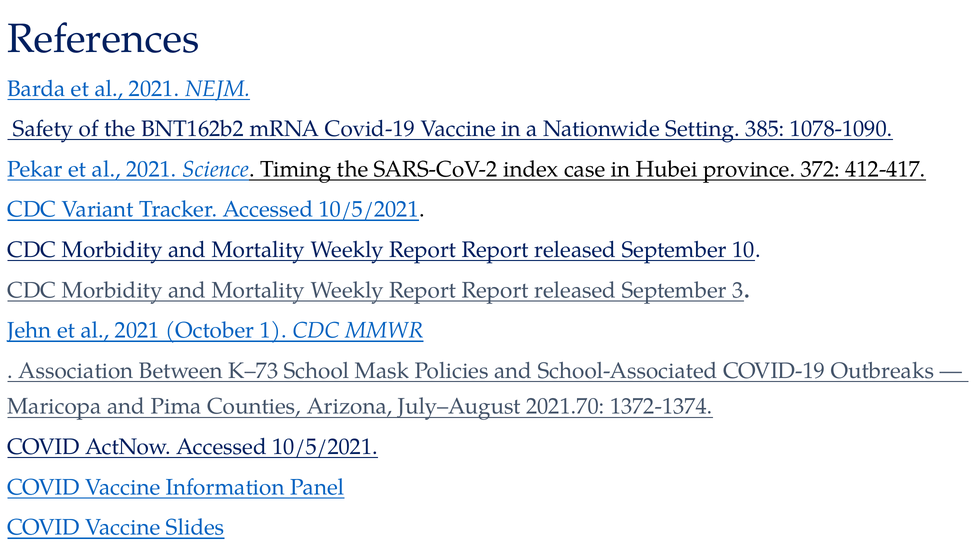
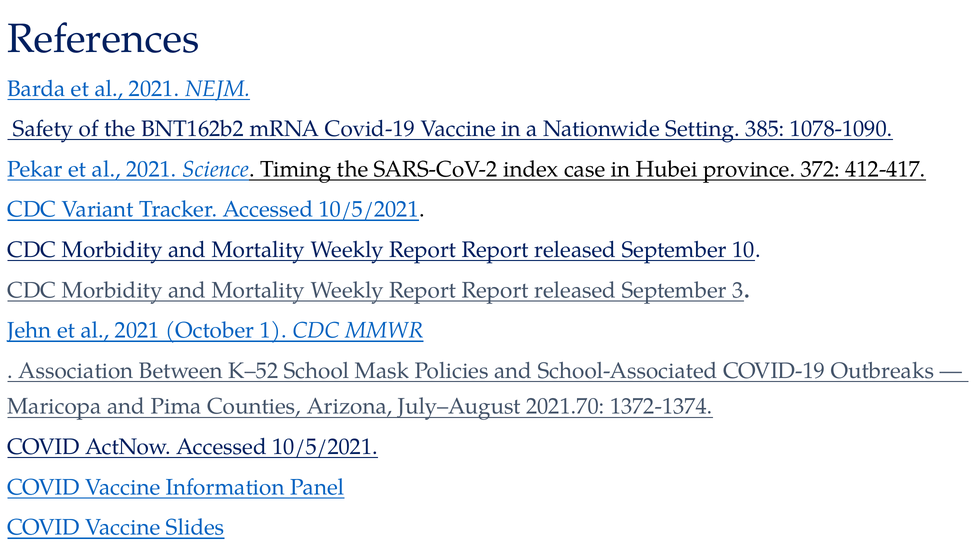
K–73: K–73 -> K–52
